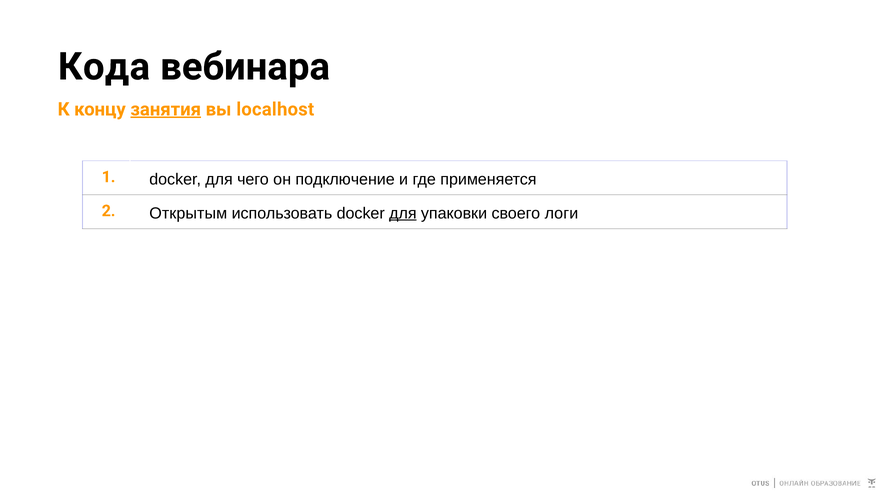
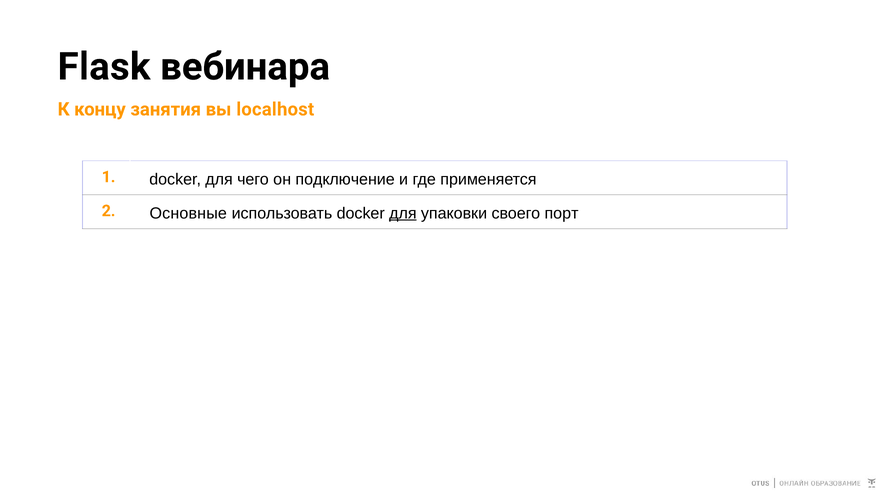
Кода: Кода -> Flask
занятия underline: present -> none
Открытым: Открытым -> Основные
логи: логи -> порт
